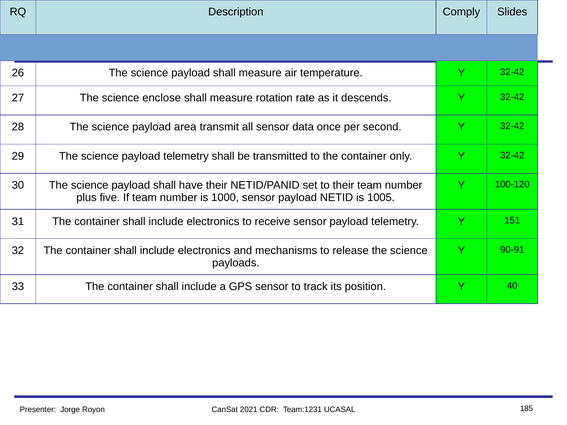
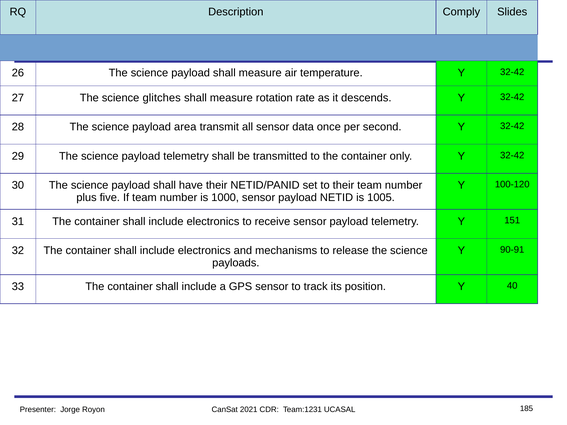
enclose: enclose -> glitches
